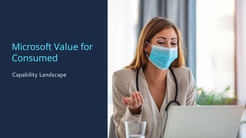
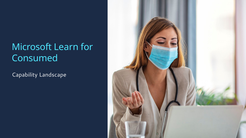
Value: Value -> Learn
